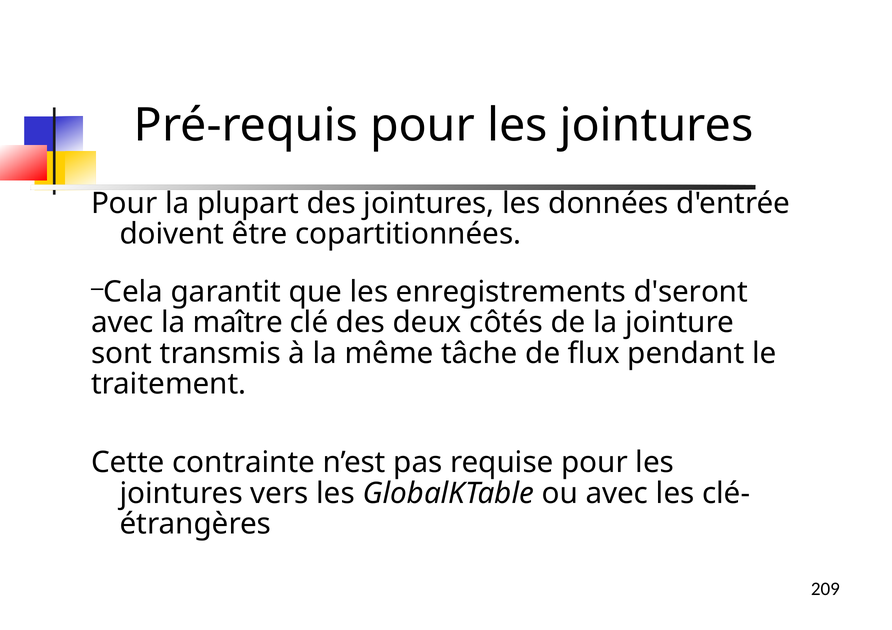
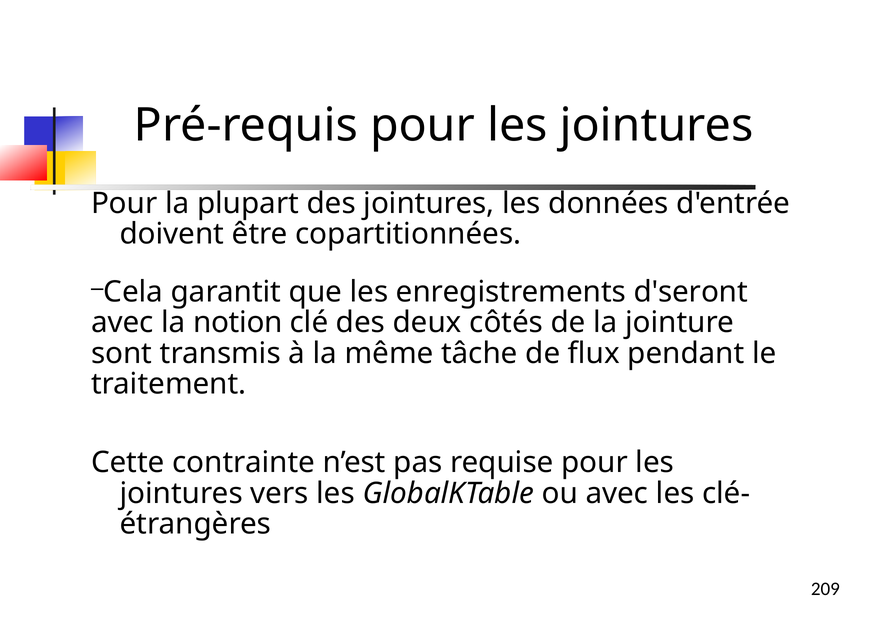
maître: maître -> notion
